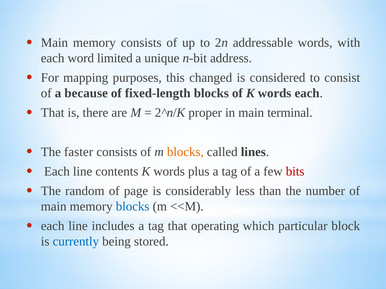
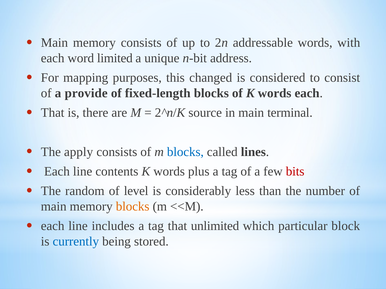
because: because -> provide
proper: proper -> source
faster: faster -> apply
blocks at (185, 152) colour: orange -> blue
page: page -> level
blocks at (133, 207) colour: blue -> orange
operating: operating -> unlimited
